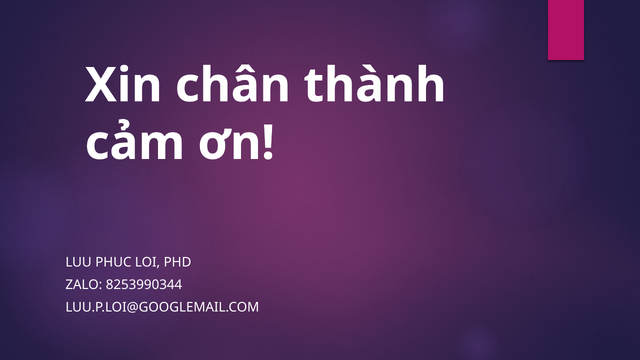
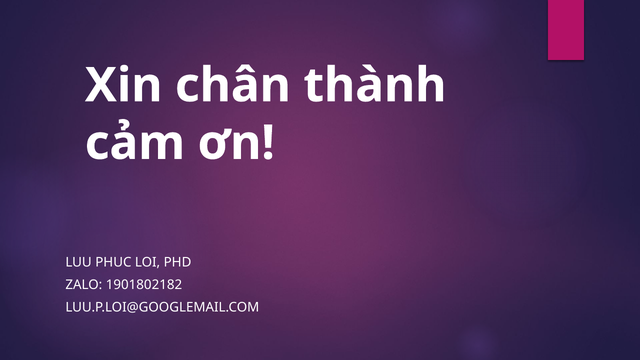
8253990344: 8253990344 -> 1901802182
